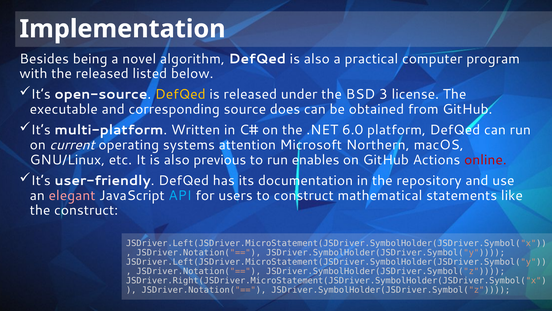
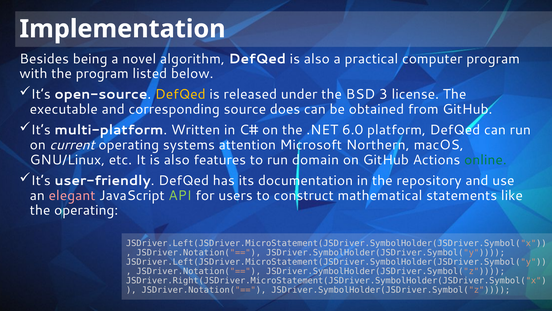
the released: released -> program
previous: previous -> features
enables: enables -> domain
online colour: red -> green
API colour: light blue -> light green
the construct: construct -> operating
